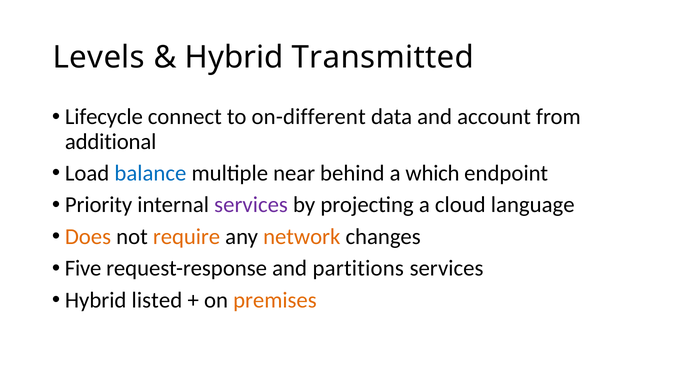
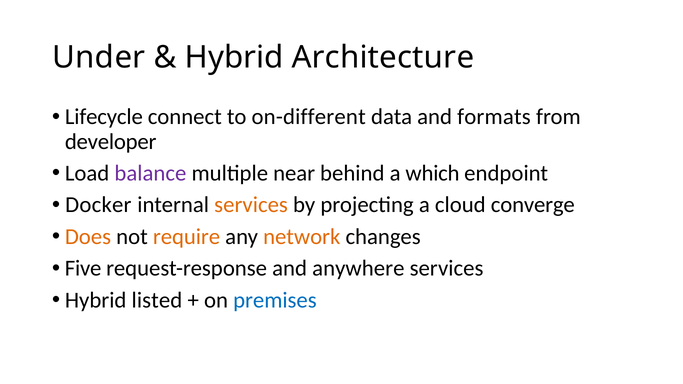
Levels: Levels -> Under
Transmitted: Transmitted -> Architecture
account: account -> formats
additional: additional -> developer
balance colour: blue -> purple
Priority: Priority -> Docker
services at (251, 205) colour: purple -> orange
language: language -> converge
partitions: partitions -> anywhere
premises colour: orange -> blue
